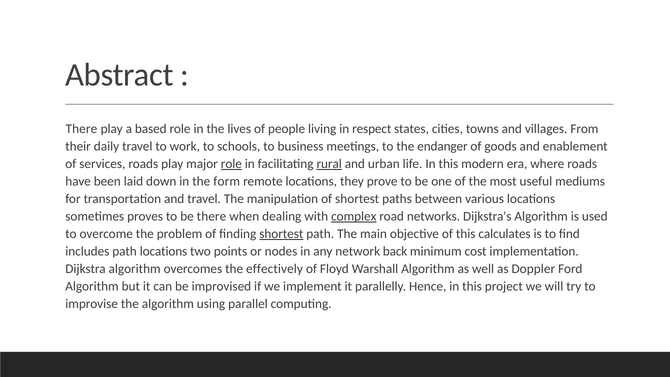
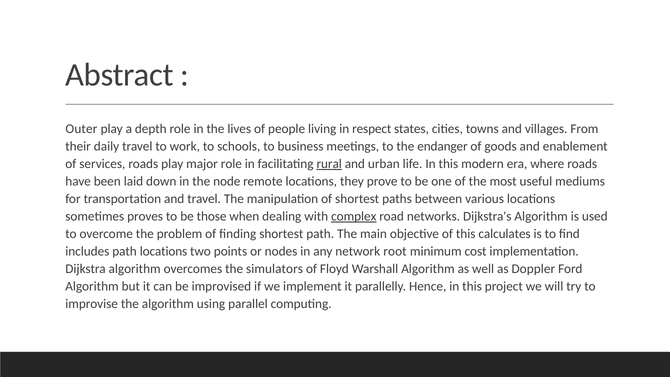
There at (81, 129): There -> Outer
based: based -> depth
role at (231, 164) underline: present -> none
form: form -> node
be there: there -> those
shortest at (281, 234) underline: present -> none
back: back -> root
effectively: effectively -> simulators
